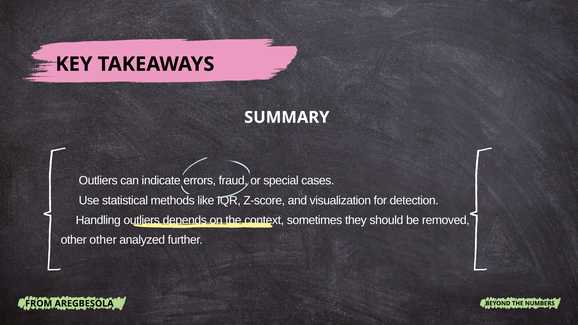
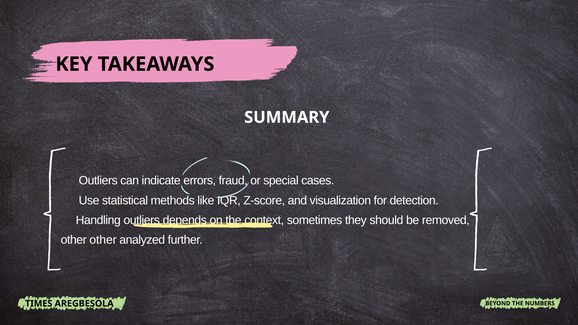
FROM: FROM -> TIMES
